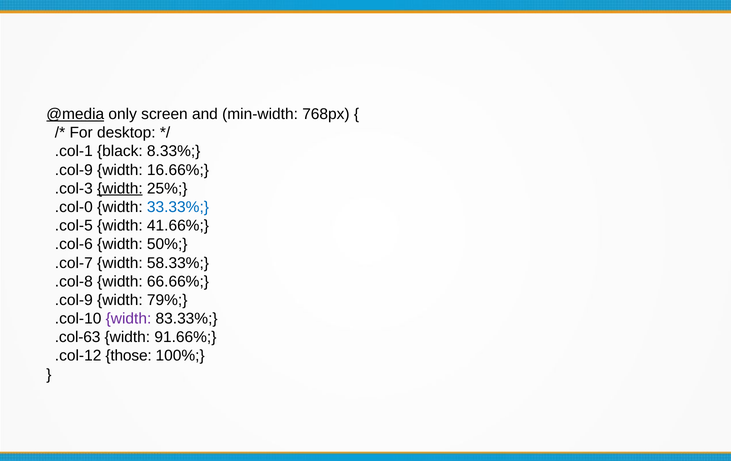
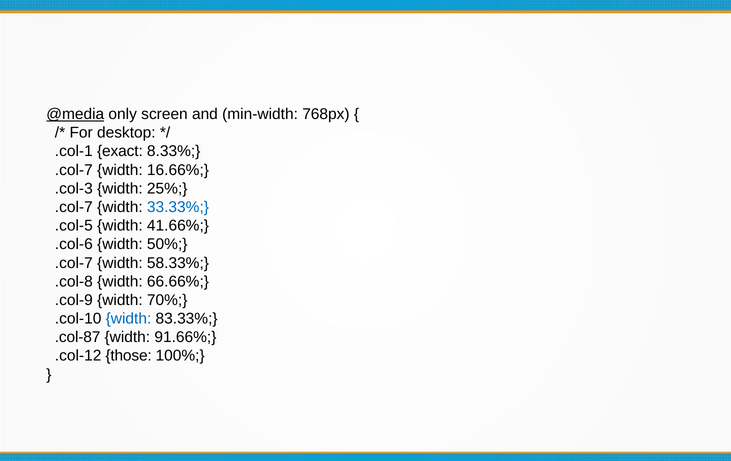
black: black -> exact
.col-9 at (74, 170): .col-9 -> .col-7
width at (120, 188) underline: present -> none
.col-0 at (74, 207): .col-0 -> .col-7
79%: 79% -> 70%
width at (128, 318) colour: purple -> blue
.col-63: .col-63 -> .col-87
